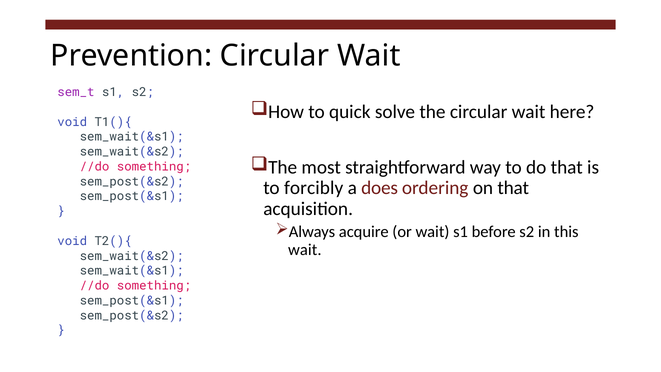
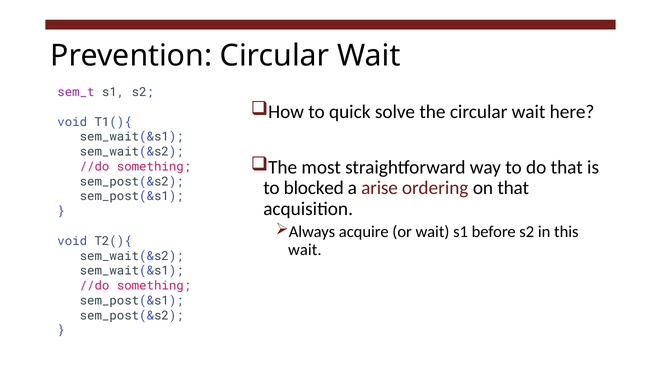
forcibly: forcibly -> blocked
does: does -> arise
